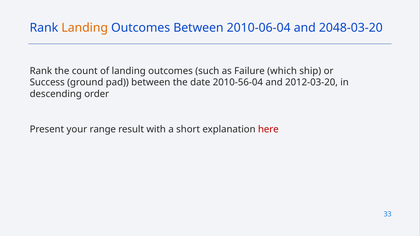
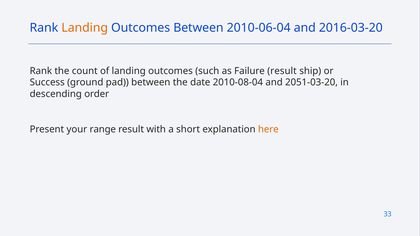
2048-03-20: 2048-03-20 -> 2016-03-20
Failure which: which -> result
2010-56-04: 2010-56-04 -> 2010-08-04
2012-03-20: 2012-03-20 -> 2051-03-20
here colour: red -> orange
